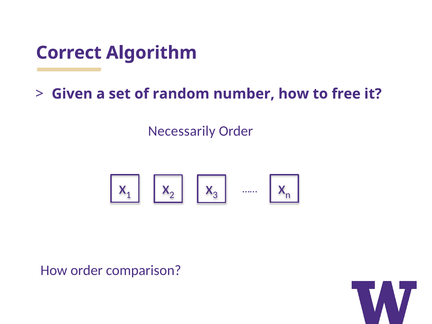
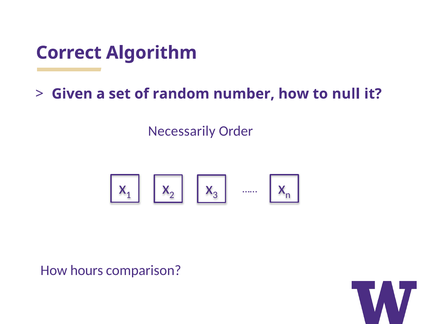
free: free -> null
How order: order -> hours
